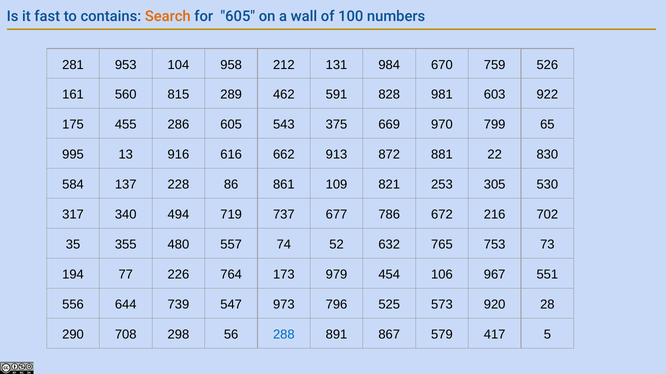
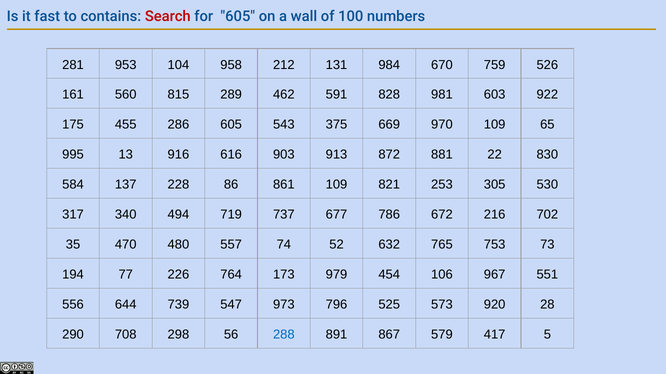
Search colour: orange -> red
970 799: 799 -> 109
662: 662 -> 903
355: 355 -> 470
